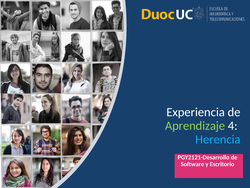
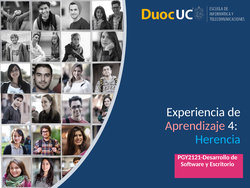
Aprendizaje colour: light green -> pink
